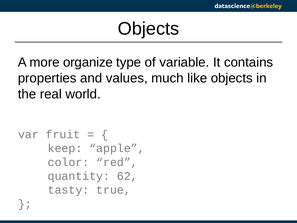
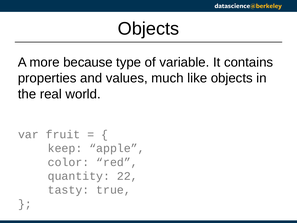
organize: organize -> because
62: 62 -> 22
